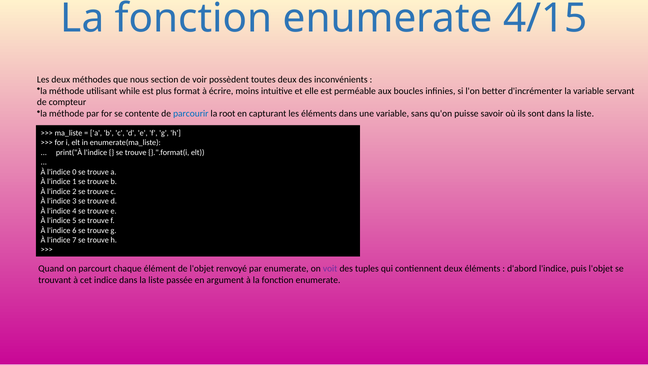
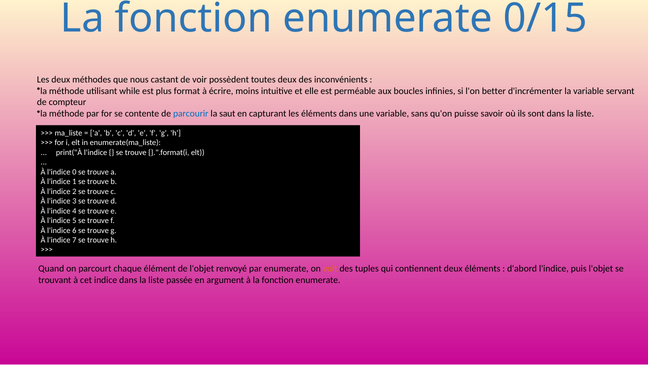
4/15: 4/15 -> 0/15
section: section -> castant
root: root -> saut
voit colour: purple -> orange
